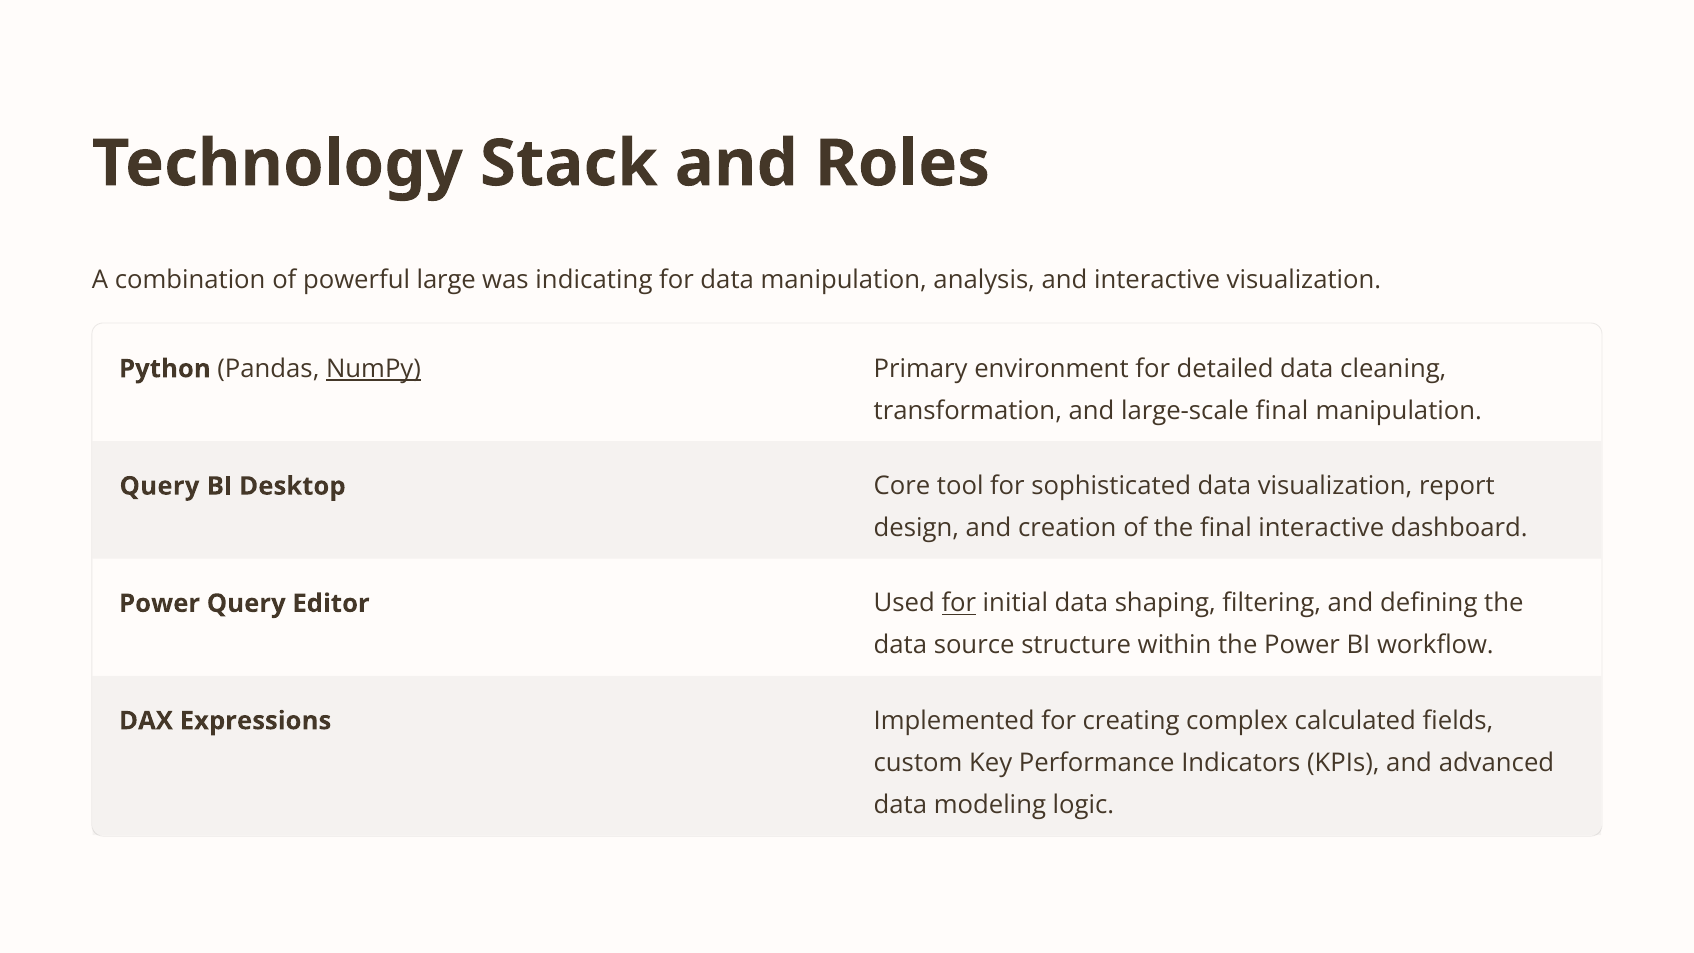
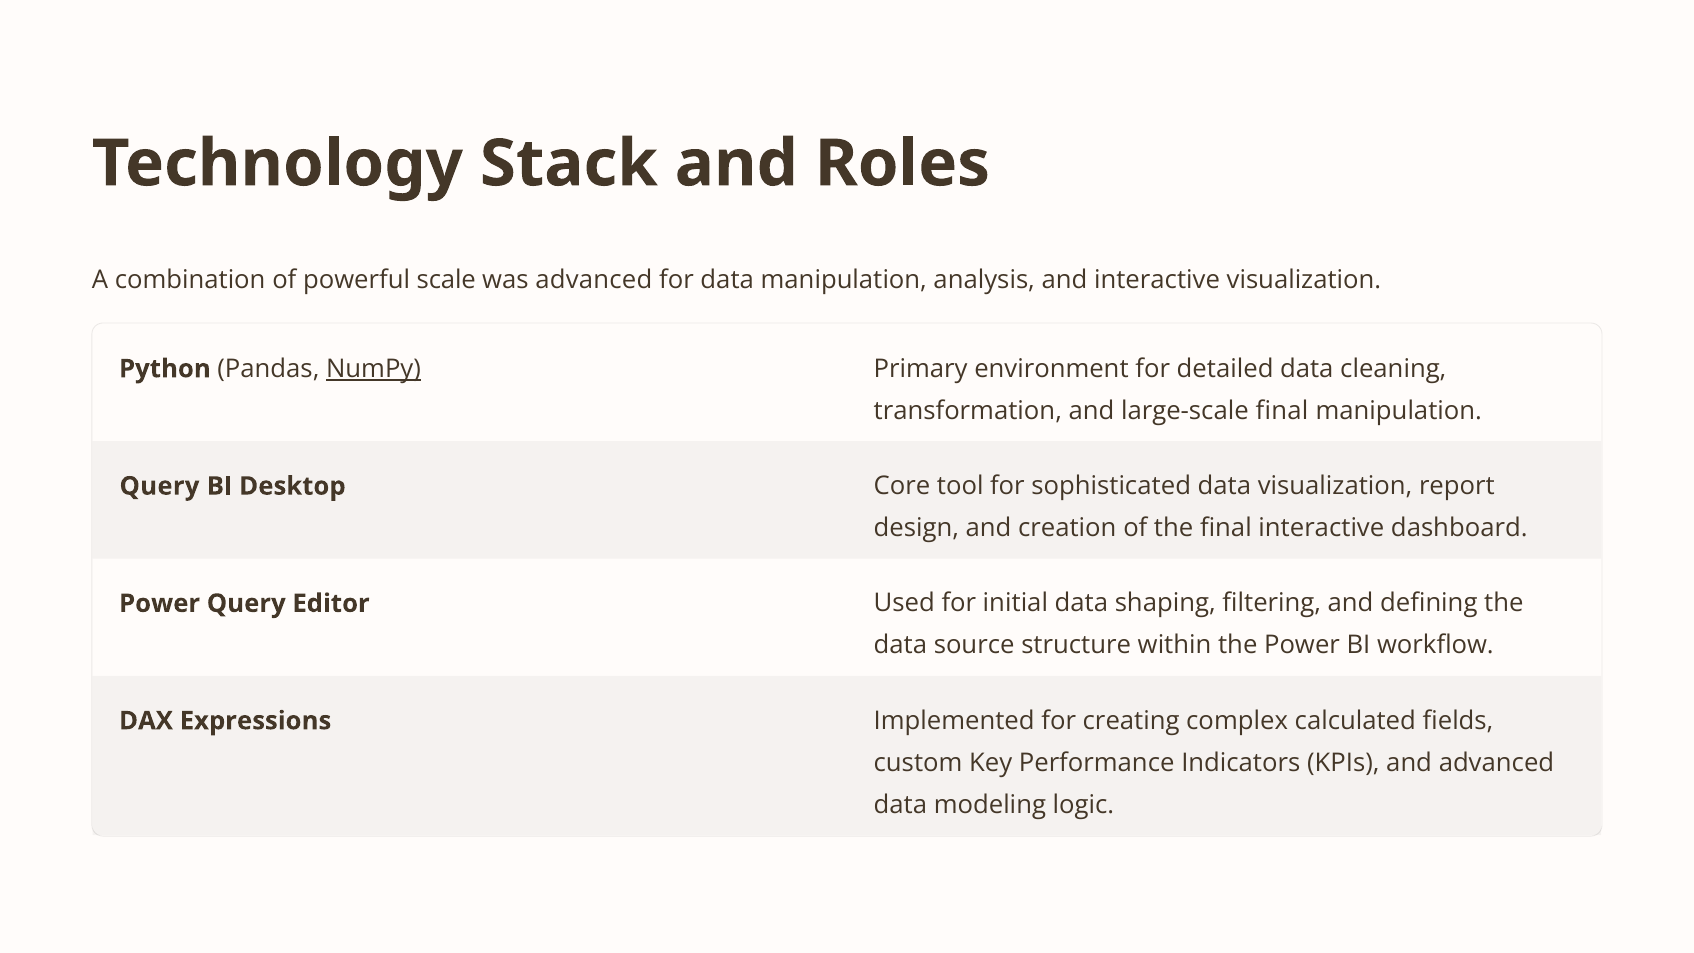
large: large -> scale
was indicating: indicating -> advanced
for at (959, 603) underline: present -> none
